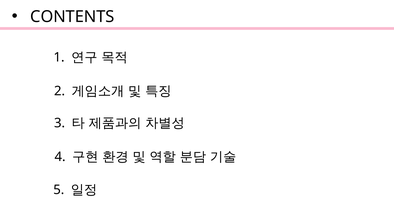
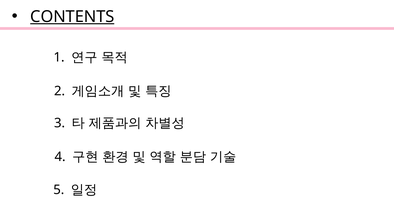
CONTENTS underline: none -> present
